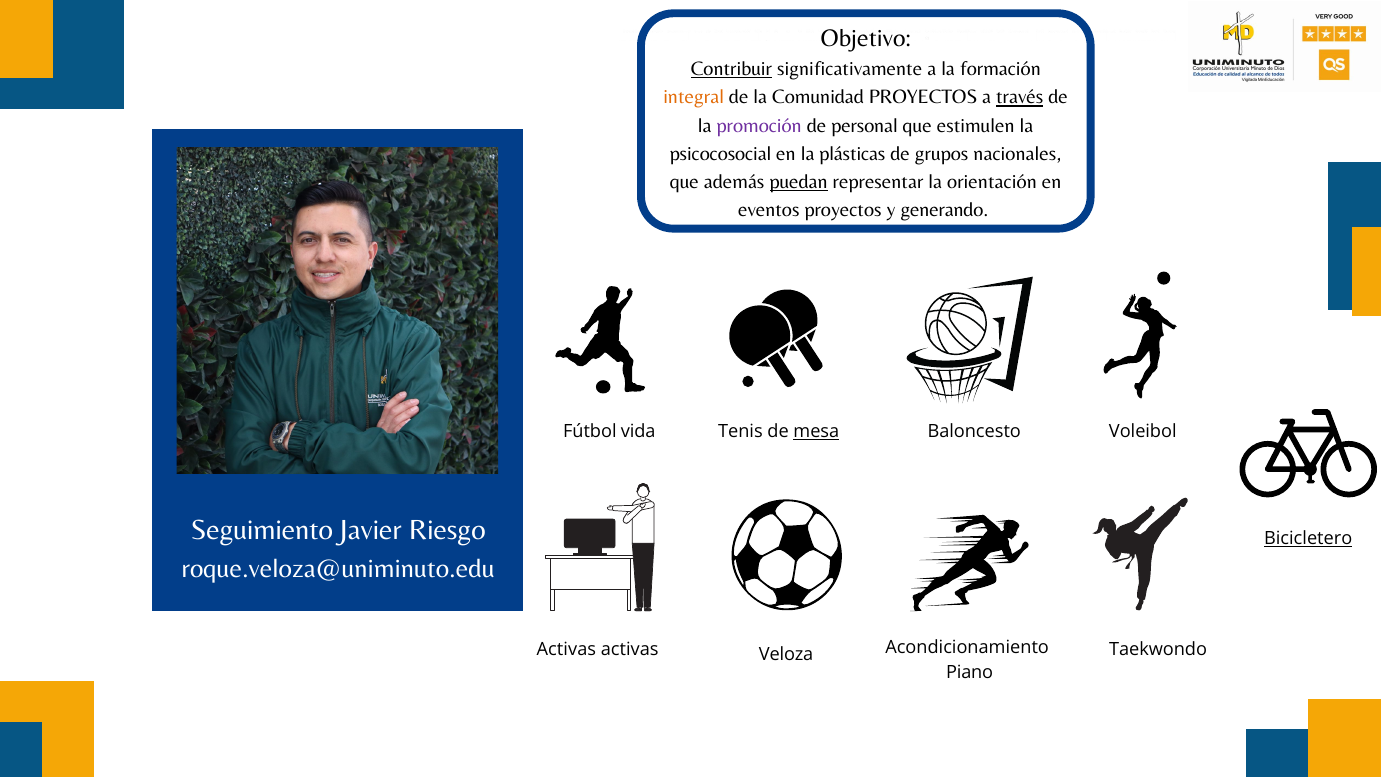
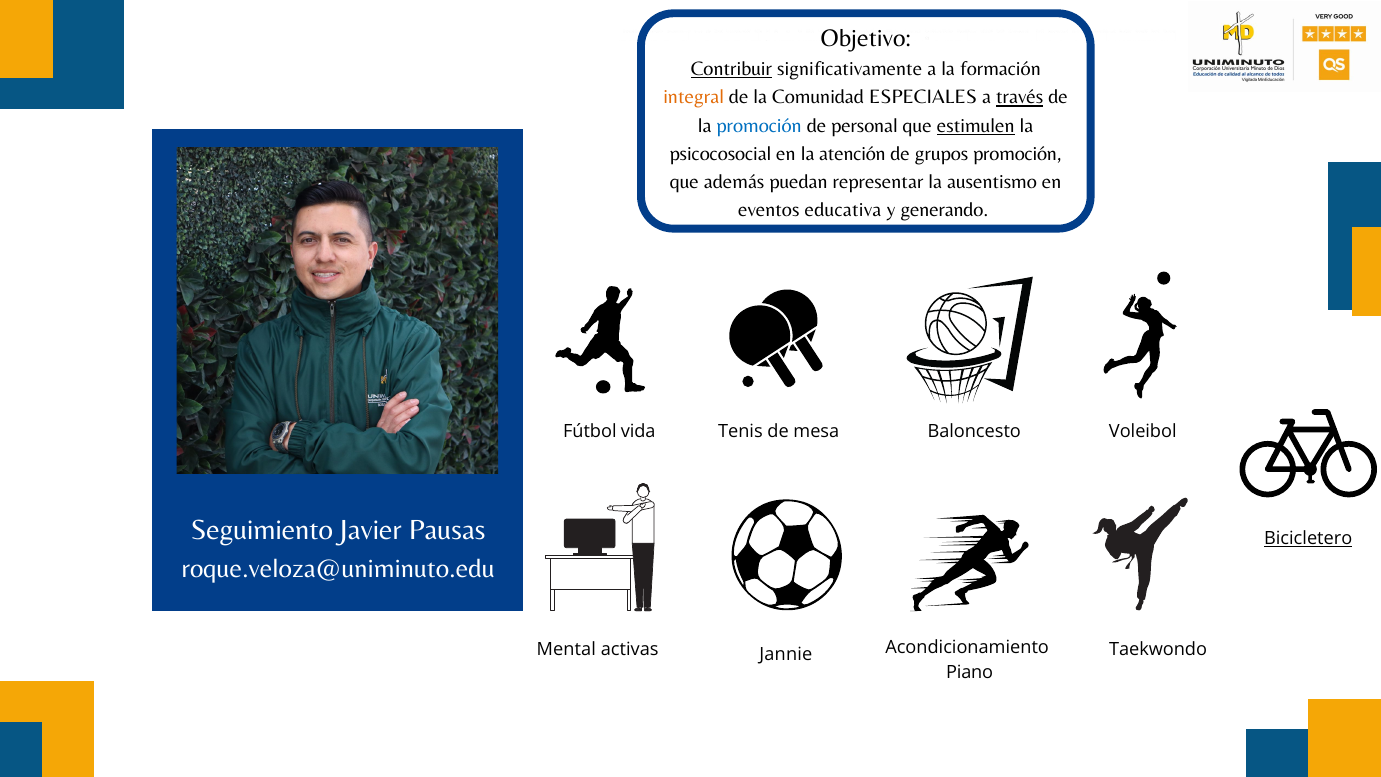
Comunidad PROYECTOS: PROYECTOS -> ESPECIALES
promoción at (759, 125) colour: purple -> blue
estimulen underline: none -> present
plásticas: plásticas -> atención
grupos nacionales: nacionales -> promoción
puedan underline: present -> none
orientación: orientación -> ausentismo
eventos proyectos: proyectos -> educativa
mesa underline: present -> none
Riesgo: Riesgo -> Pausas
Activas at (566, 649): Activas -> Mental
Veloza: Veloza -> Jannie
